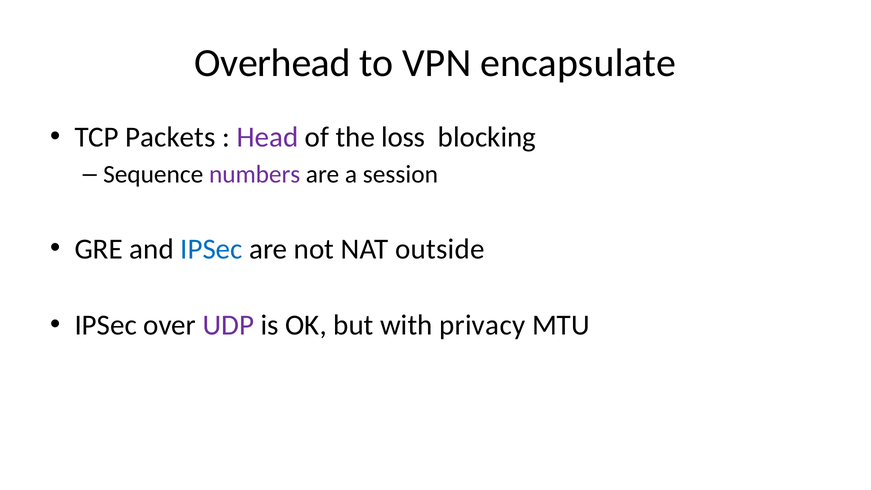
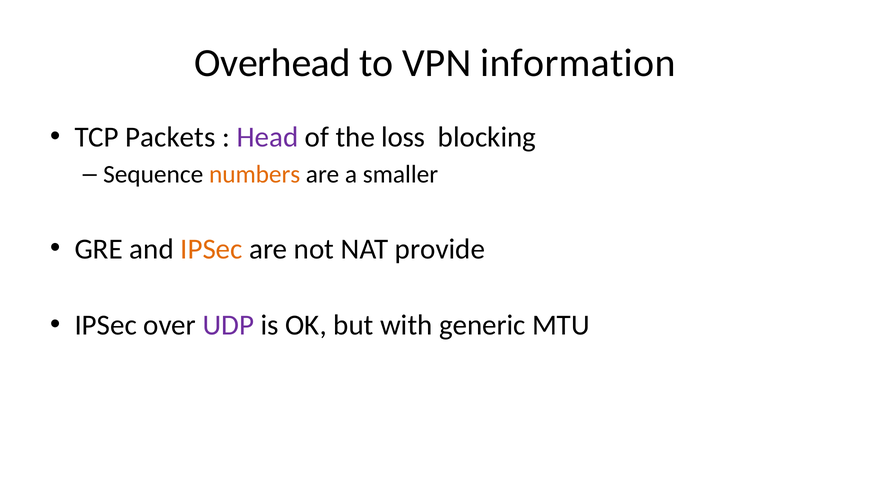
encapsulate: encapsulate -> information
numbers colour: purple -> orange
session: session -> smaller
IPSec at (211, 249) colour: blue -> orange
outside: outside -> provide
privacy: privacy -> generic
